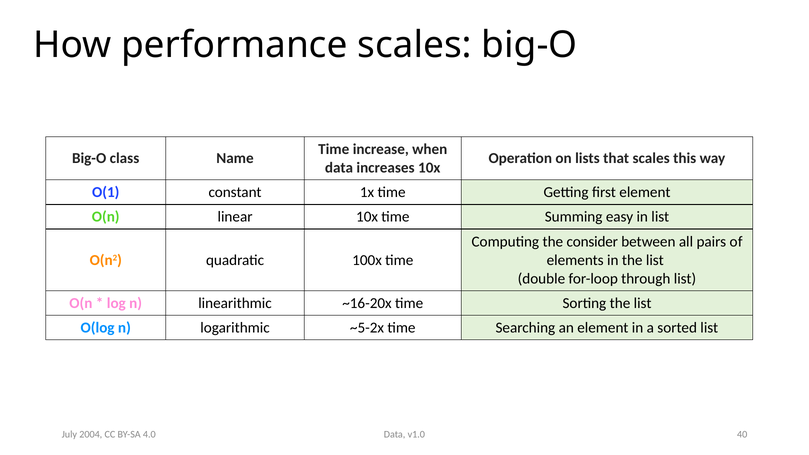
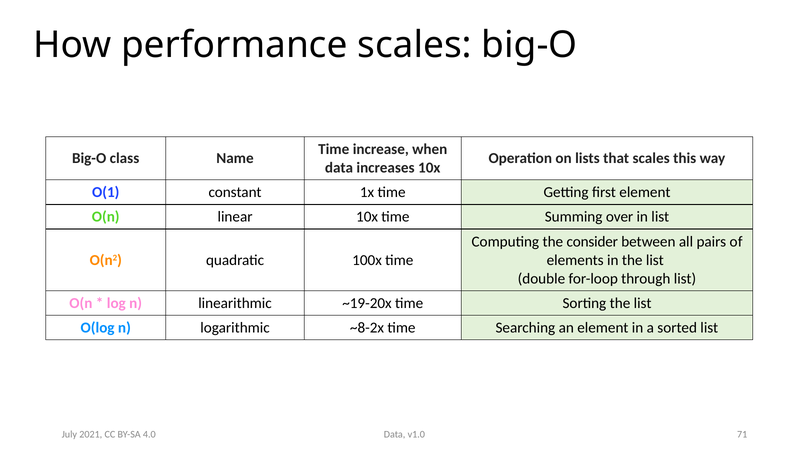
easy: easy -> over
~16-20x: ~16-20x -> ~19-20x
~5-2x: ~5-2x -> ~8-2x
40: 40 -> 71
2004: 2004 -> 2021
